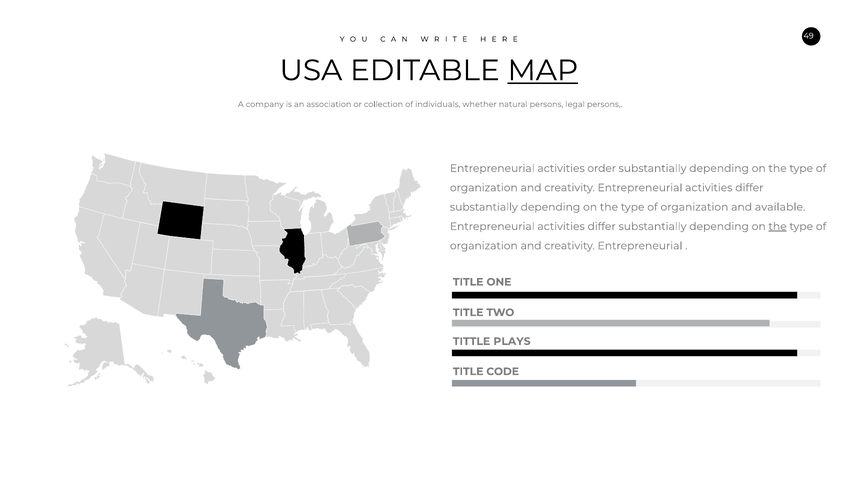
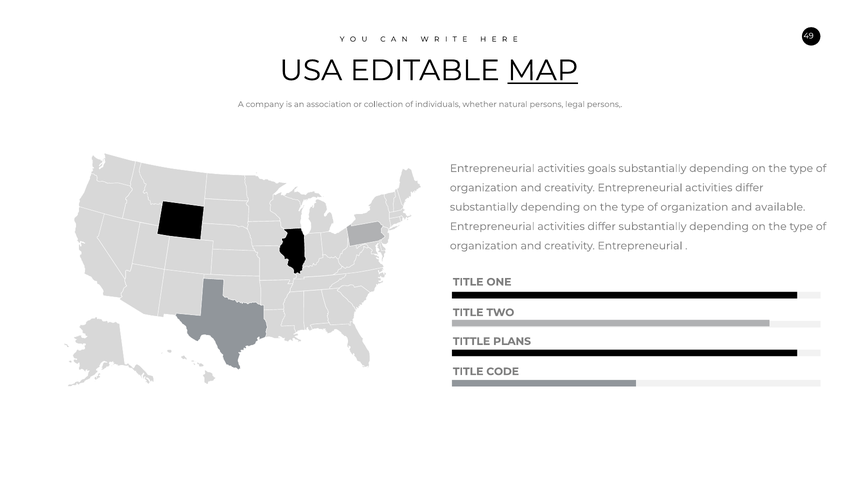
order: order -> goals
the at (778, 226) underline: present -> none
PLAYS: PLAYS -> PLANS
